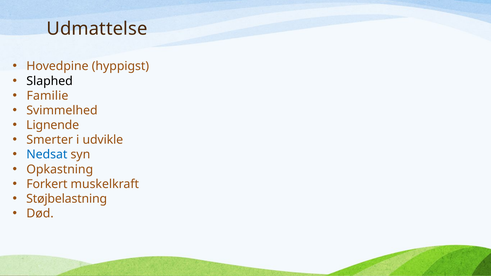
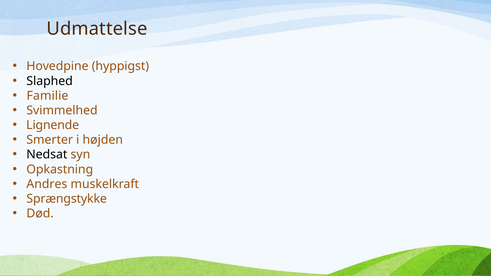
udvikle: udvikle -> højden
Nedsat colour: blue -> black
Forkert: Forkert -> Andres
Støjbelastning: Støjbelastning -> Sprængstykke
